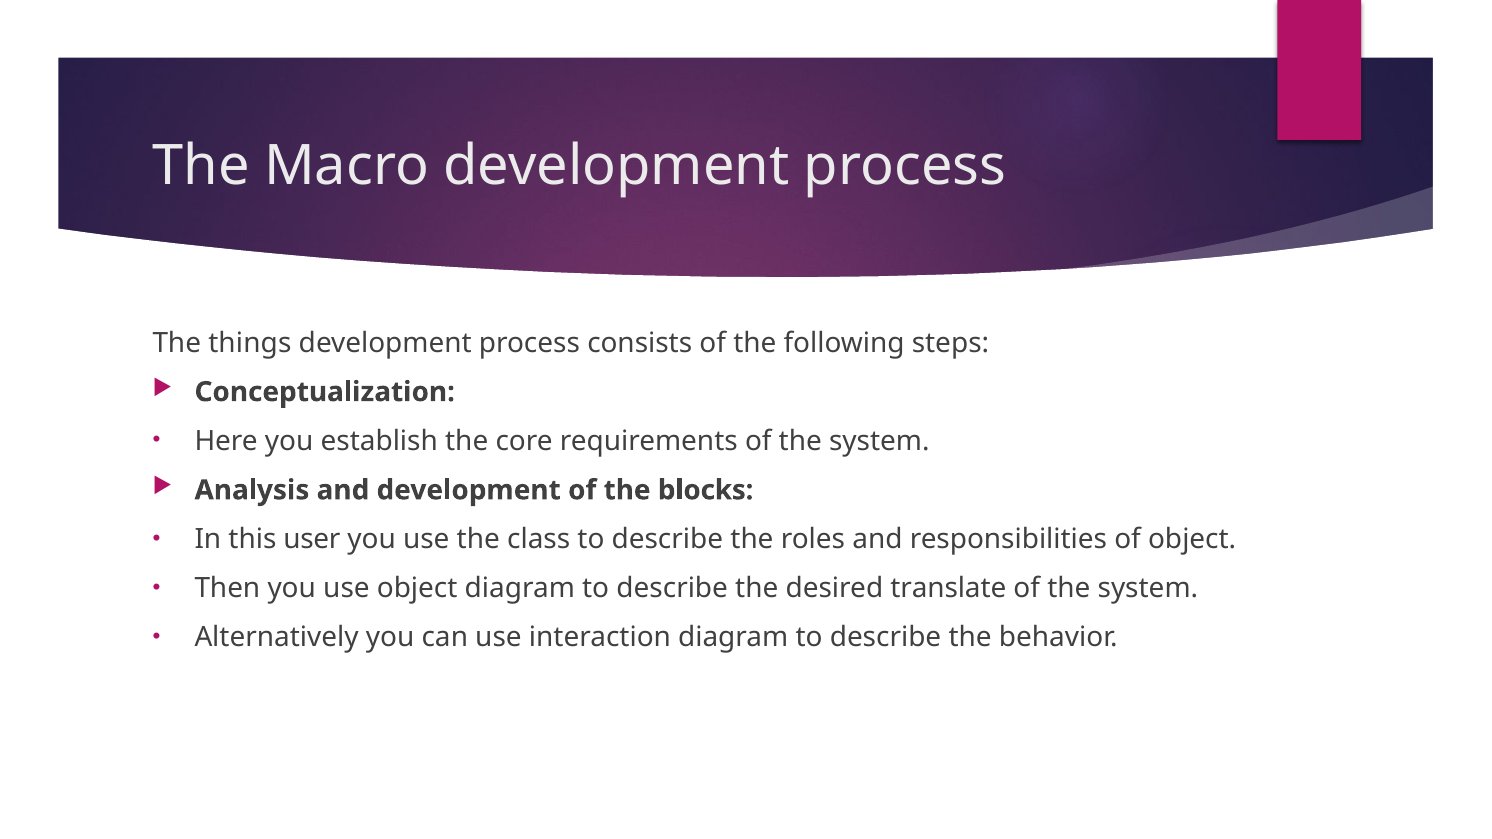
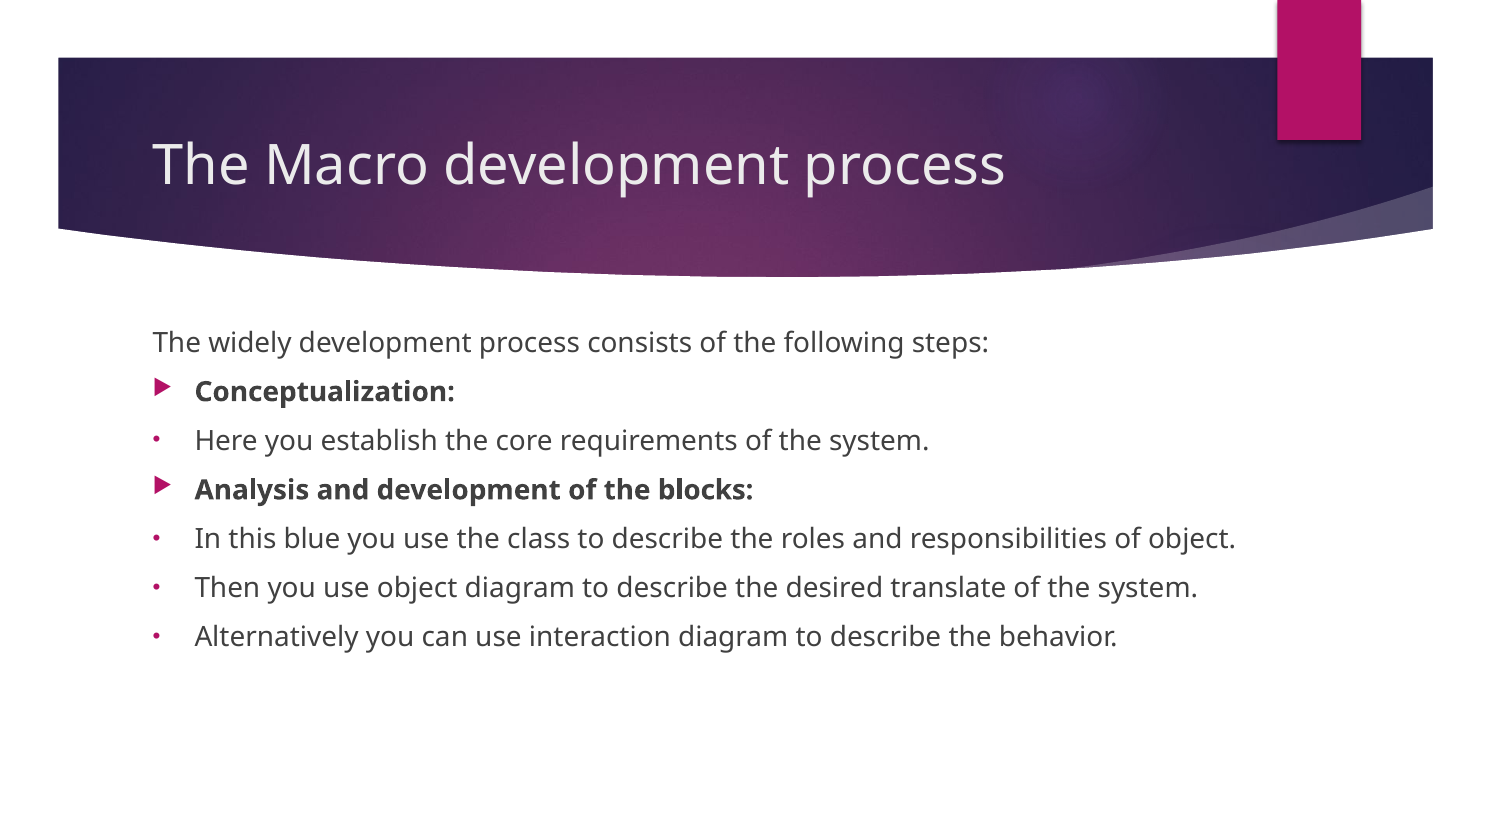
things: things -> widely
user: user -> blue
